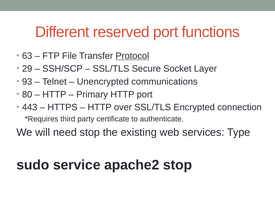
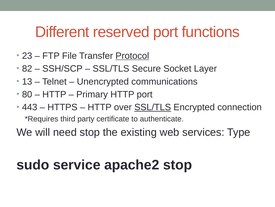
63: 63 -> 23
29: 29 -> 82
93: 93 -> 13
SSL/TLS at (153, 107) underline: none -> present
